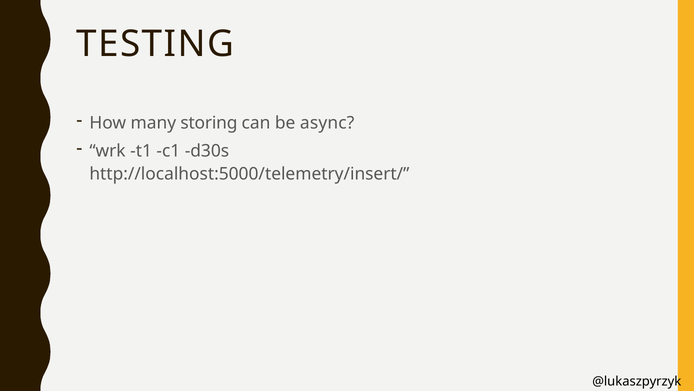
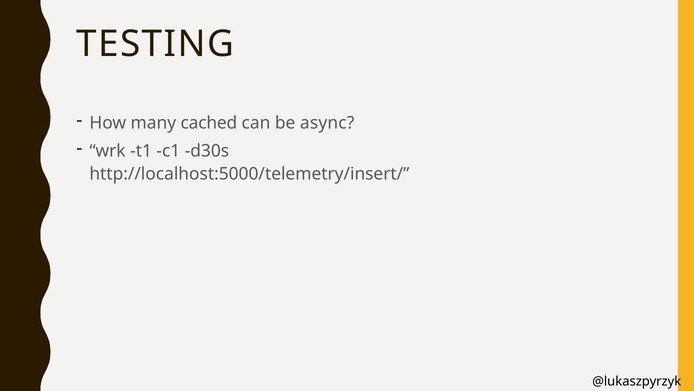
storing: storing -> cached
